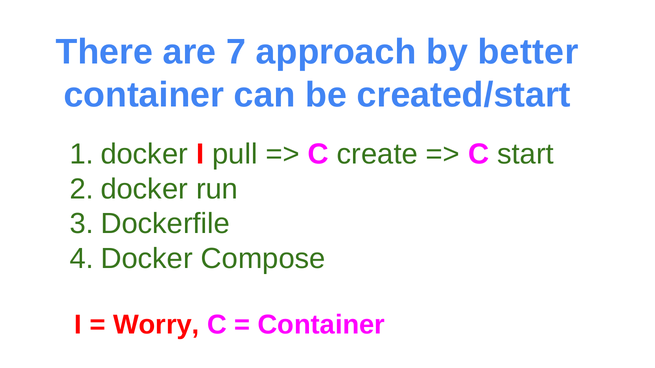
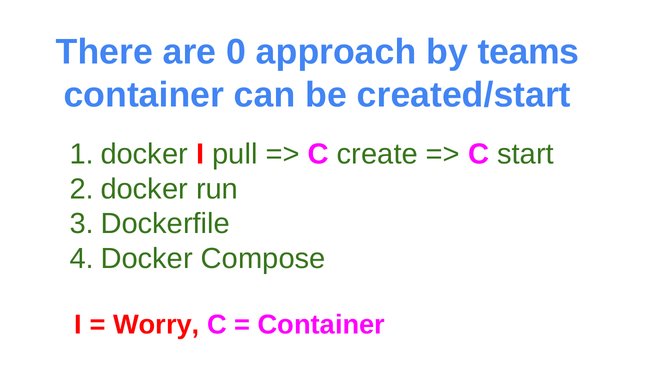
7: 7 -> 0
better: better -> teams
